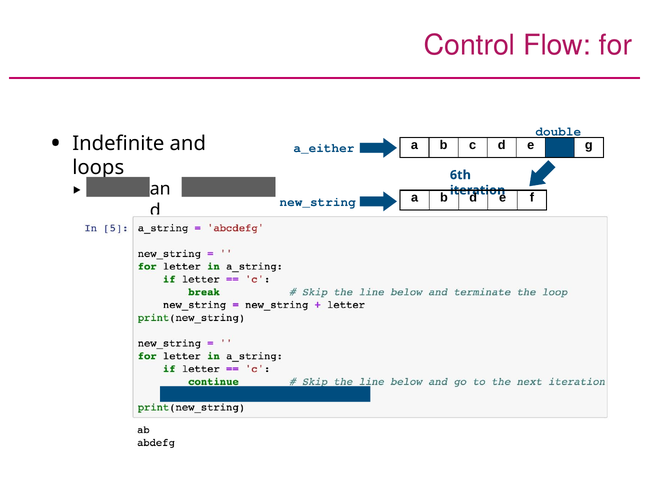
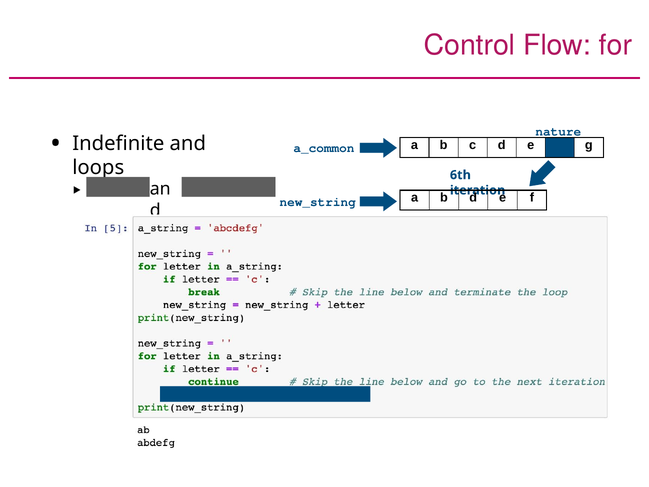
double: double -> nature
a_either: a_either -> a_common
